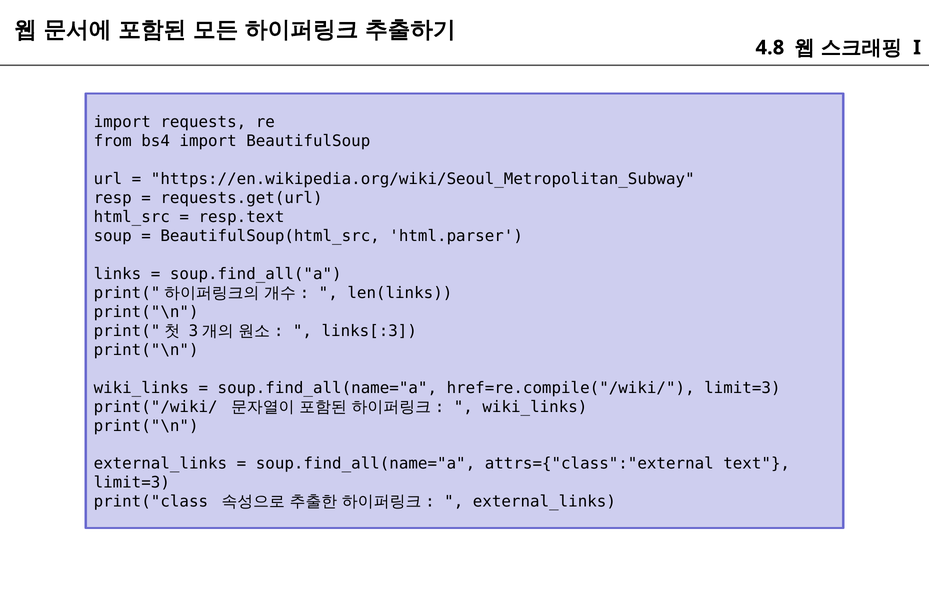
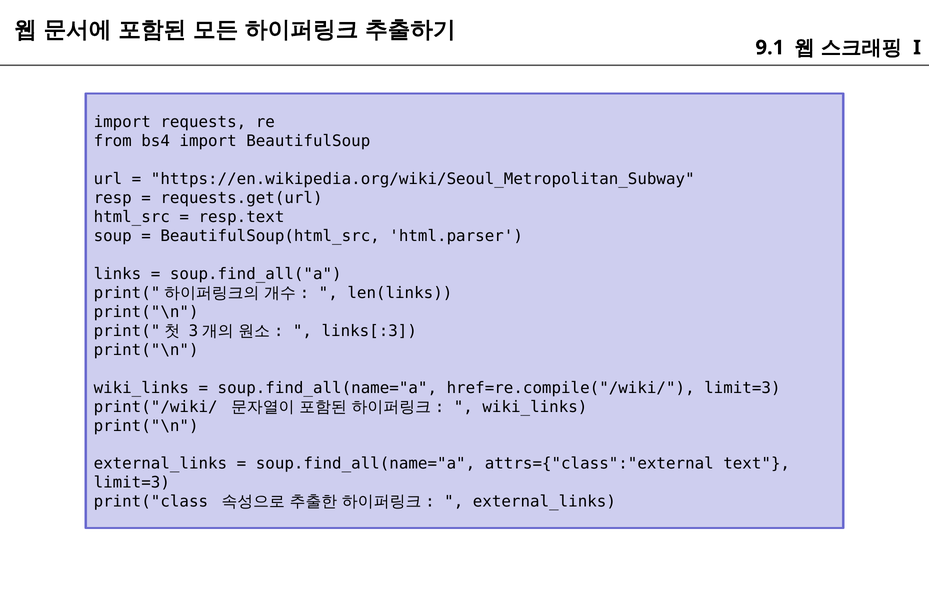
4.8: 4.8 -> 9.1
